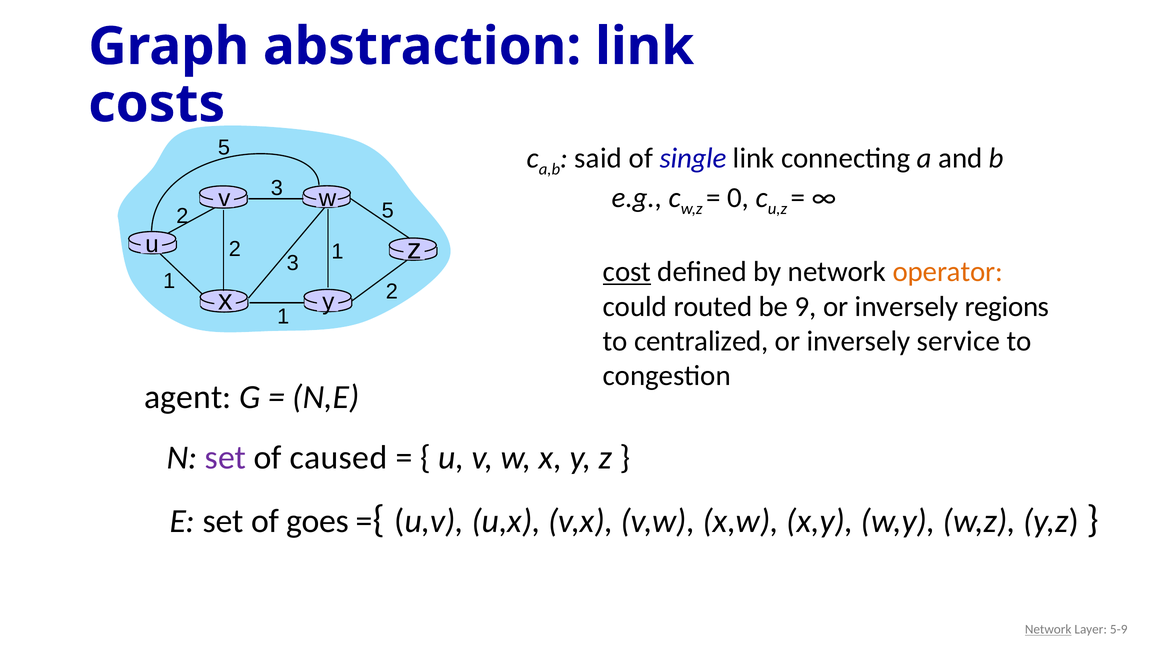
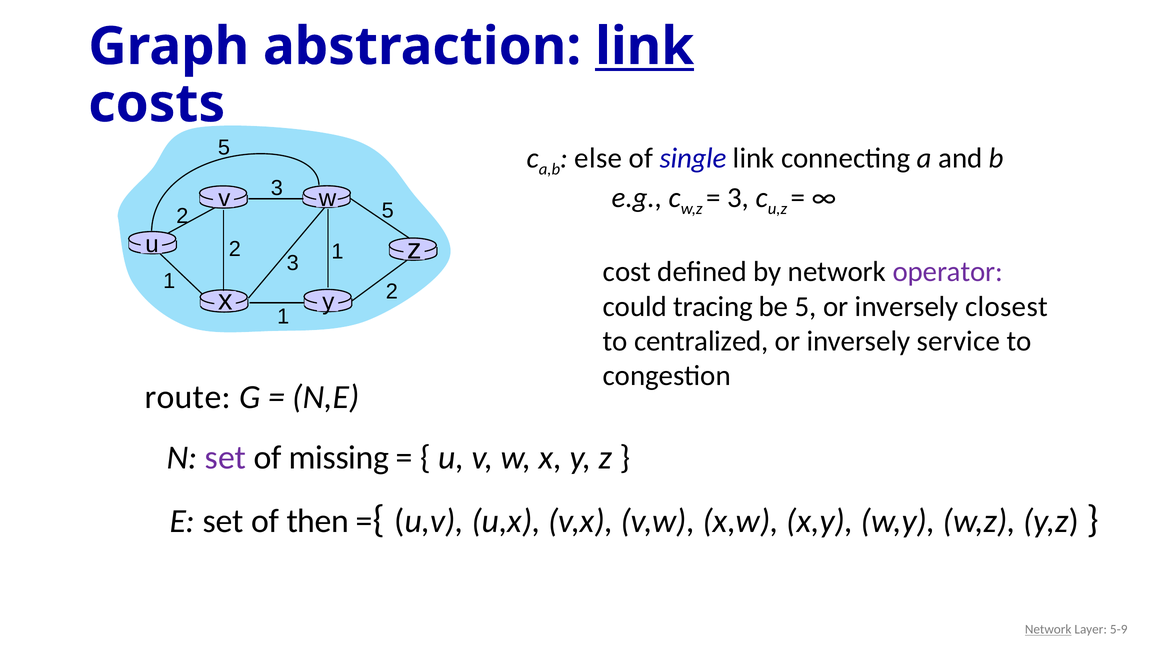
link at (645, 47) underline: none -> present
said: said -> else
0 at (738, 198): 0 -> 3
cost underline: present -> none
operator colour: orange -> purple
routed: routed -> tracing
be 9: 9 -> 5
regions: regions -> closest
agent: agent -> route
caused: caused -> missing
goes: goes -> then
